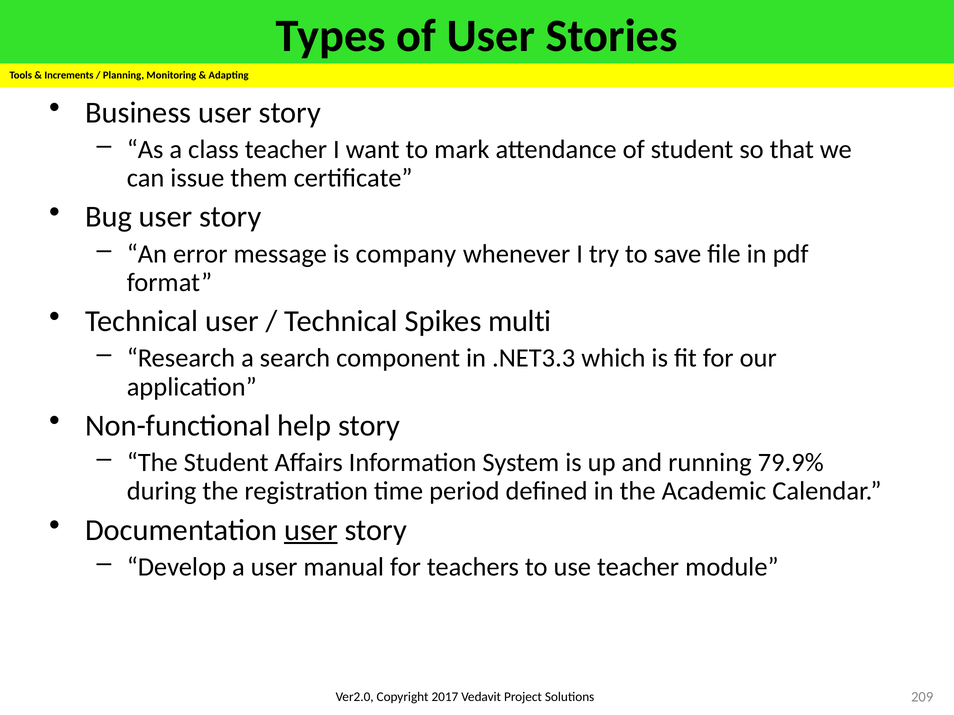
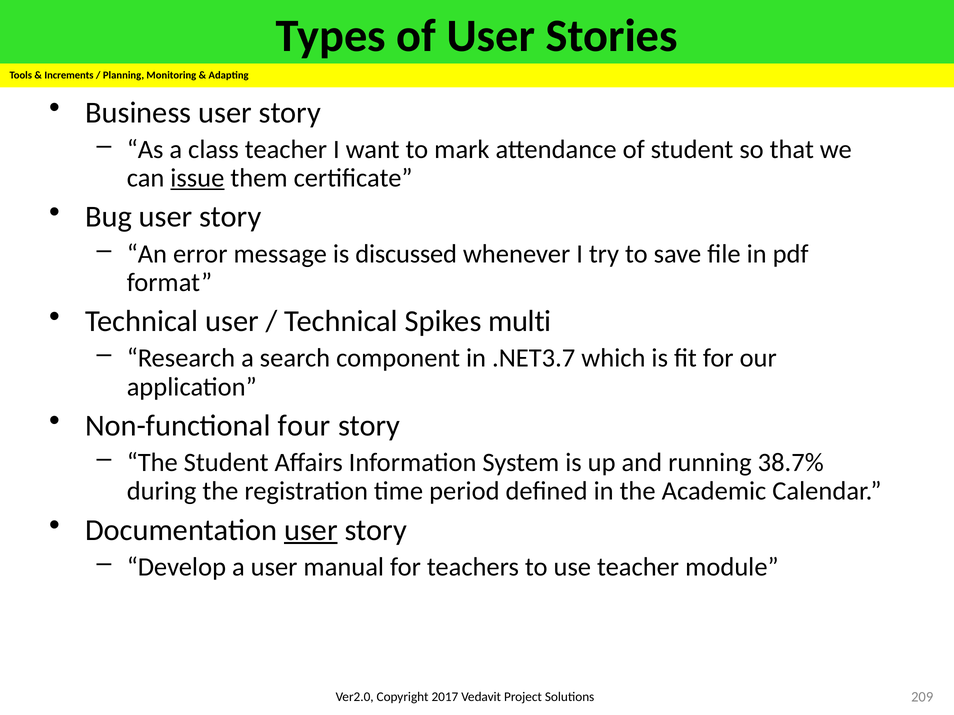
issue underline: none -> present
company: company -> discussed
.NET3.3: .NET3.3 -> .NET3.7
help: help -> four
79.9%: 79.9% -> 38.7%
